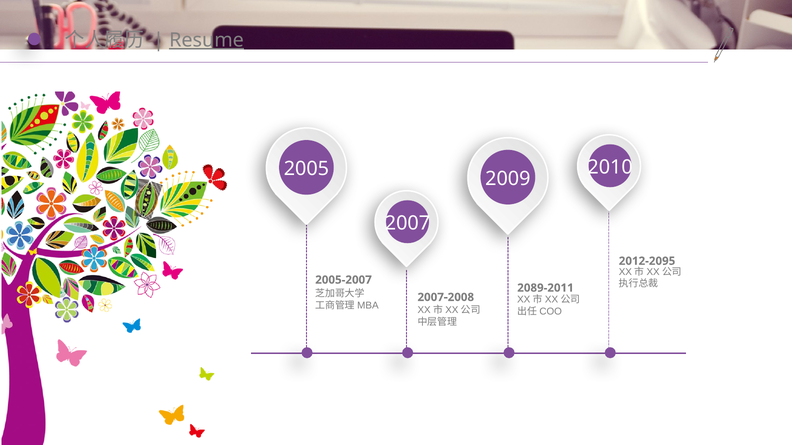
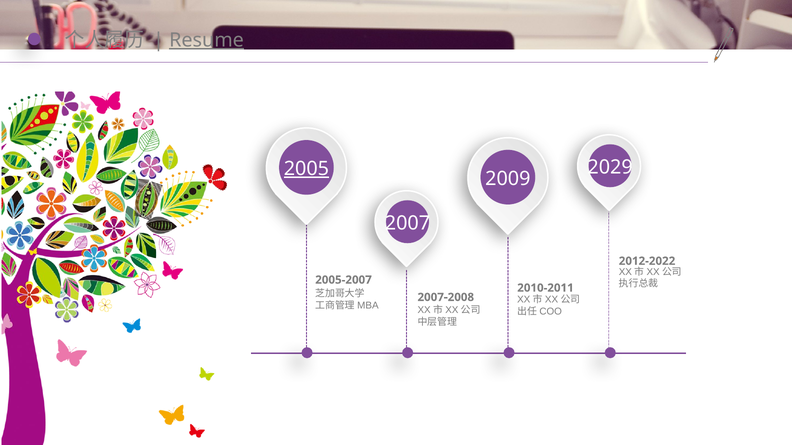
2010: 2010 -> 2029
2005 underline: none -> present
2012-2095: 2012-2095 -> 2012-2022
2089-2011: 2089-2011 -> 2010-2011
